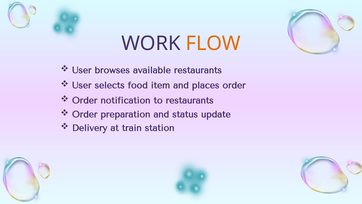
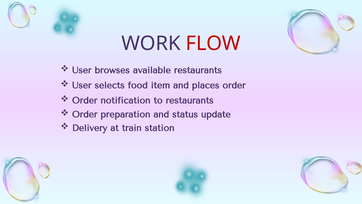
FLOW colour: orange -> red
